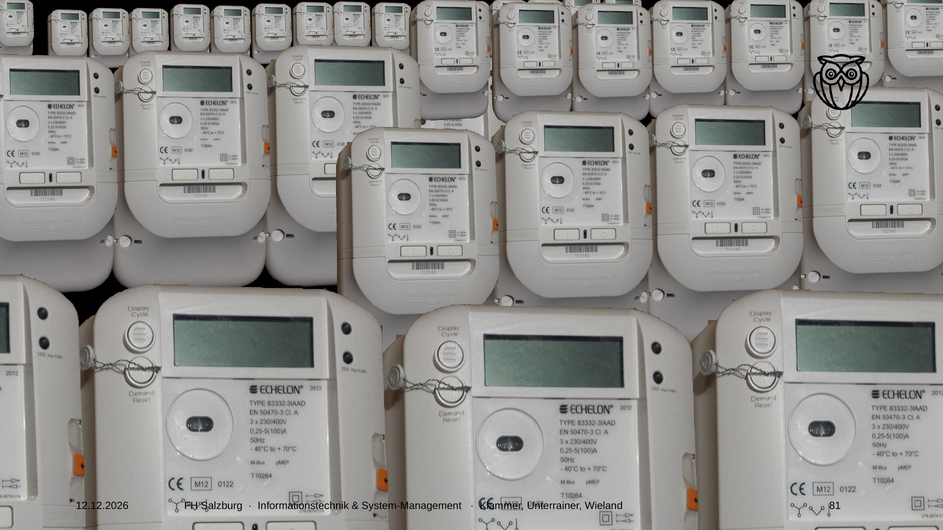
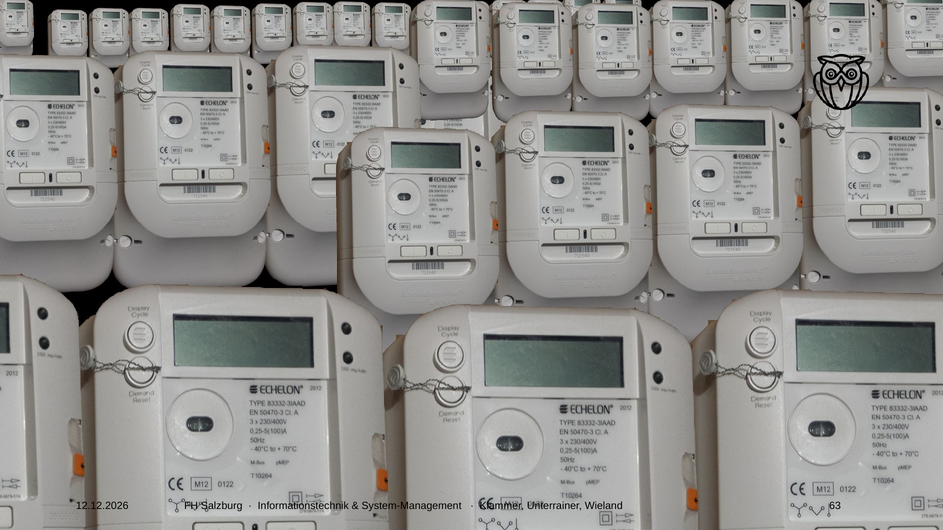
81: 81 -> 63
